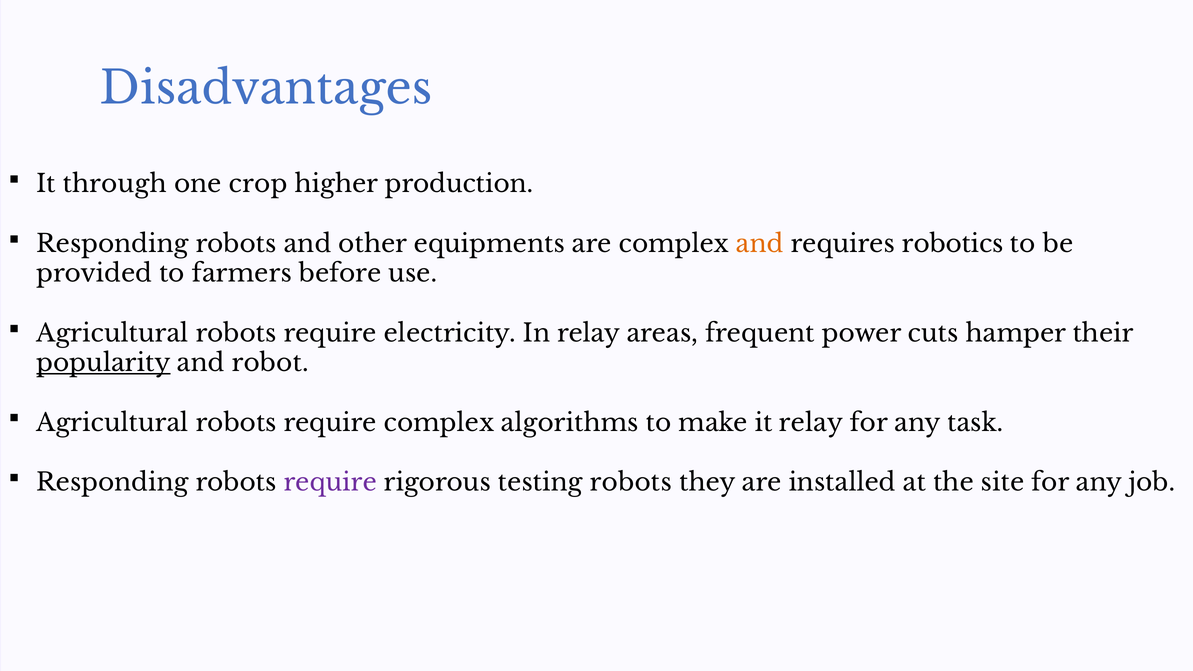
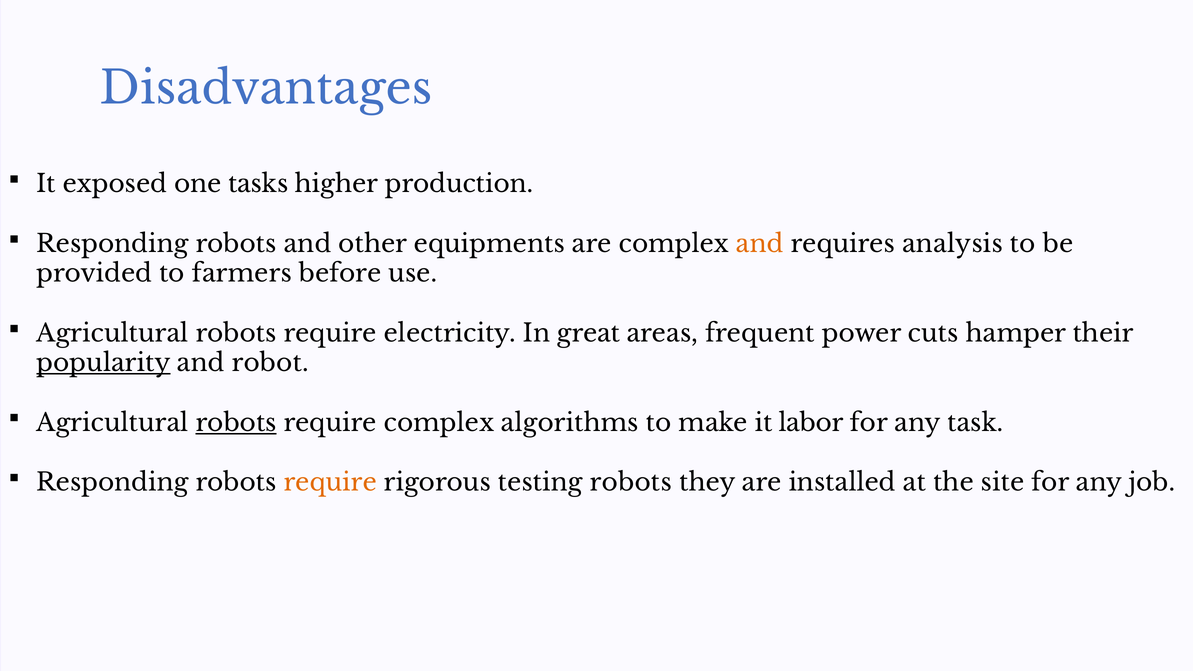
through: through -> exposed
crop: crop -> tasks
robotics: robotics -> analysis
In relay: relay -> great
robots at (236, 423) underline: none -> present
it relay: relay -> labor
require at (330, 483) colour: purple -> orange
